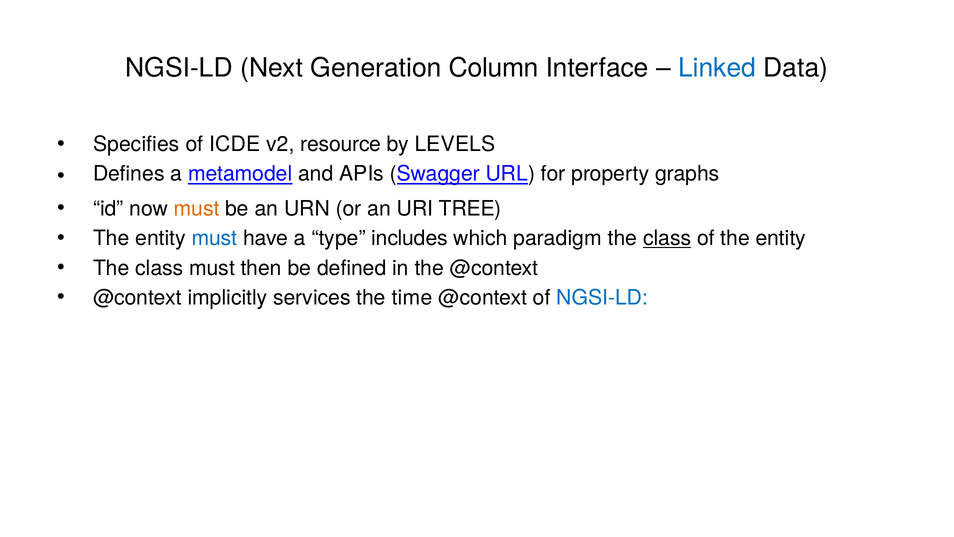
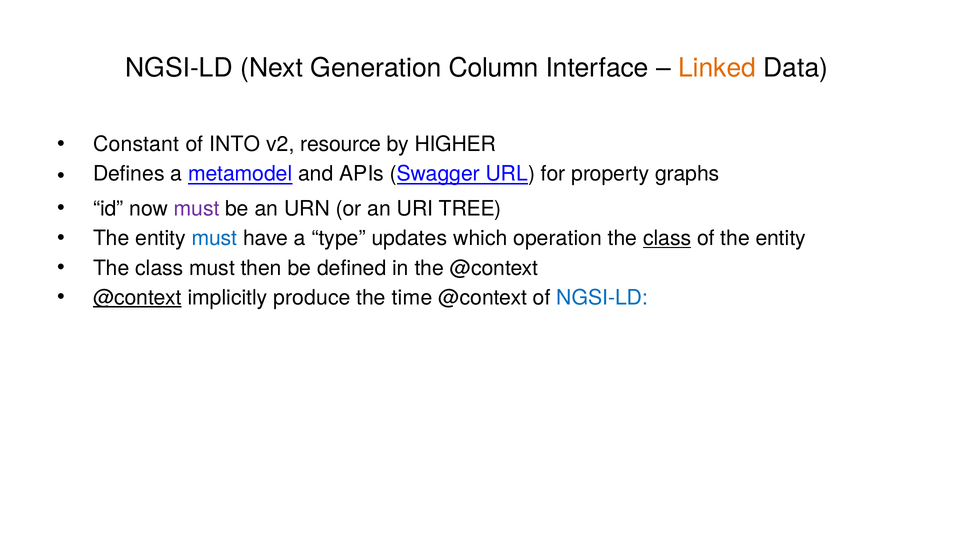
Linked colour: blue -> orange
Specifies: Specifies -> Constant
ICDE: ICDE -> INTO
LEVELS: LEVELS -> HIGHER
must at (197, 208) colour: orange -> purple
includes: includes -> updates
paradigm: paradigm -> operation
@context at (137, 298) underline: none -> present
services: services -> produce
